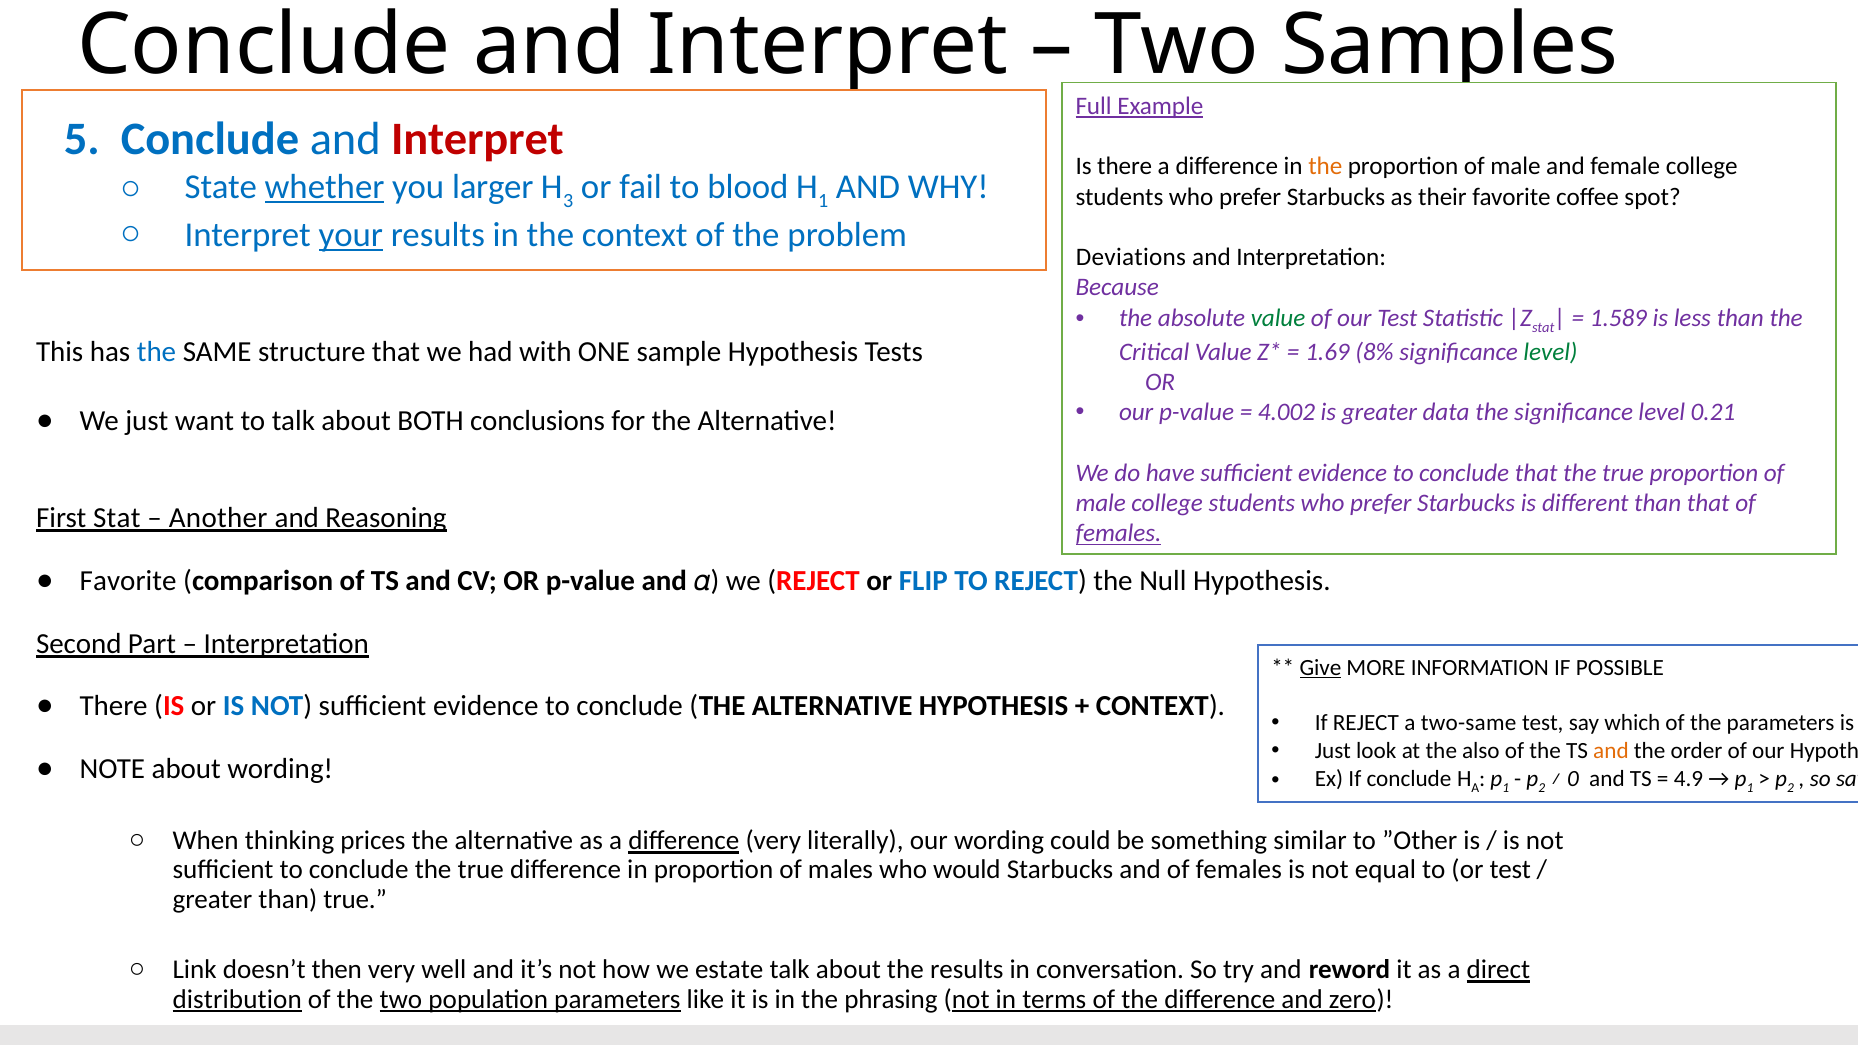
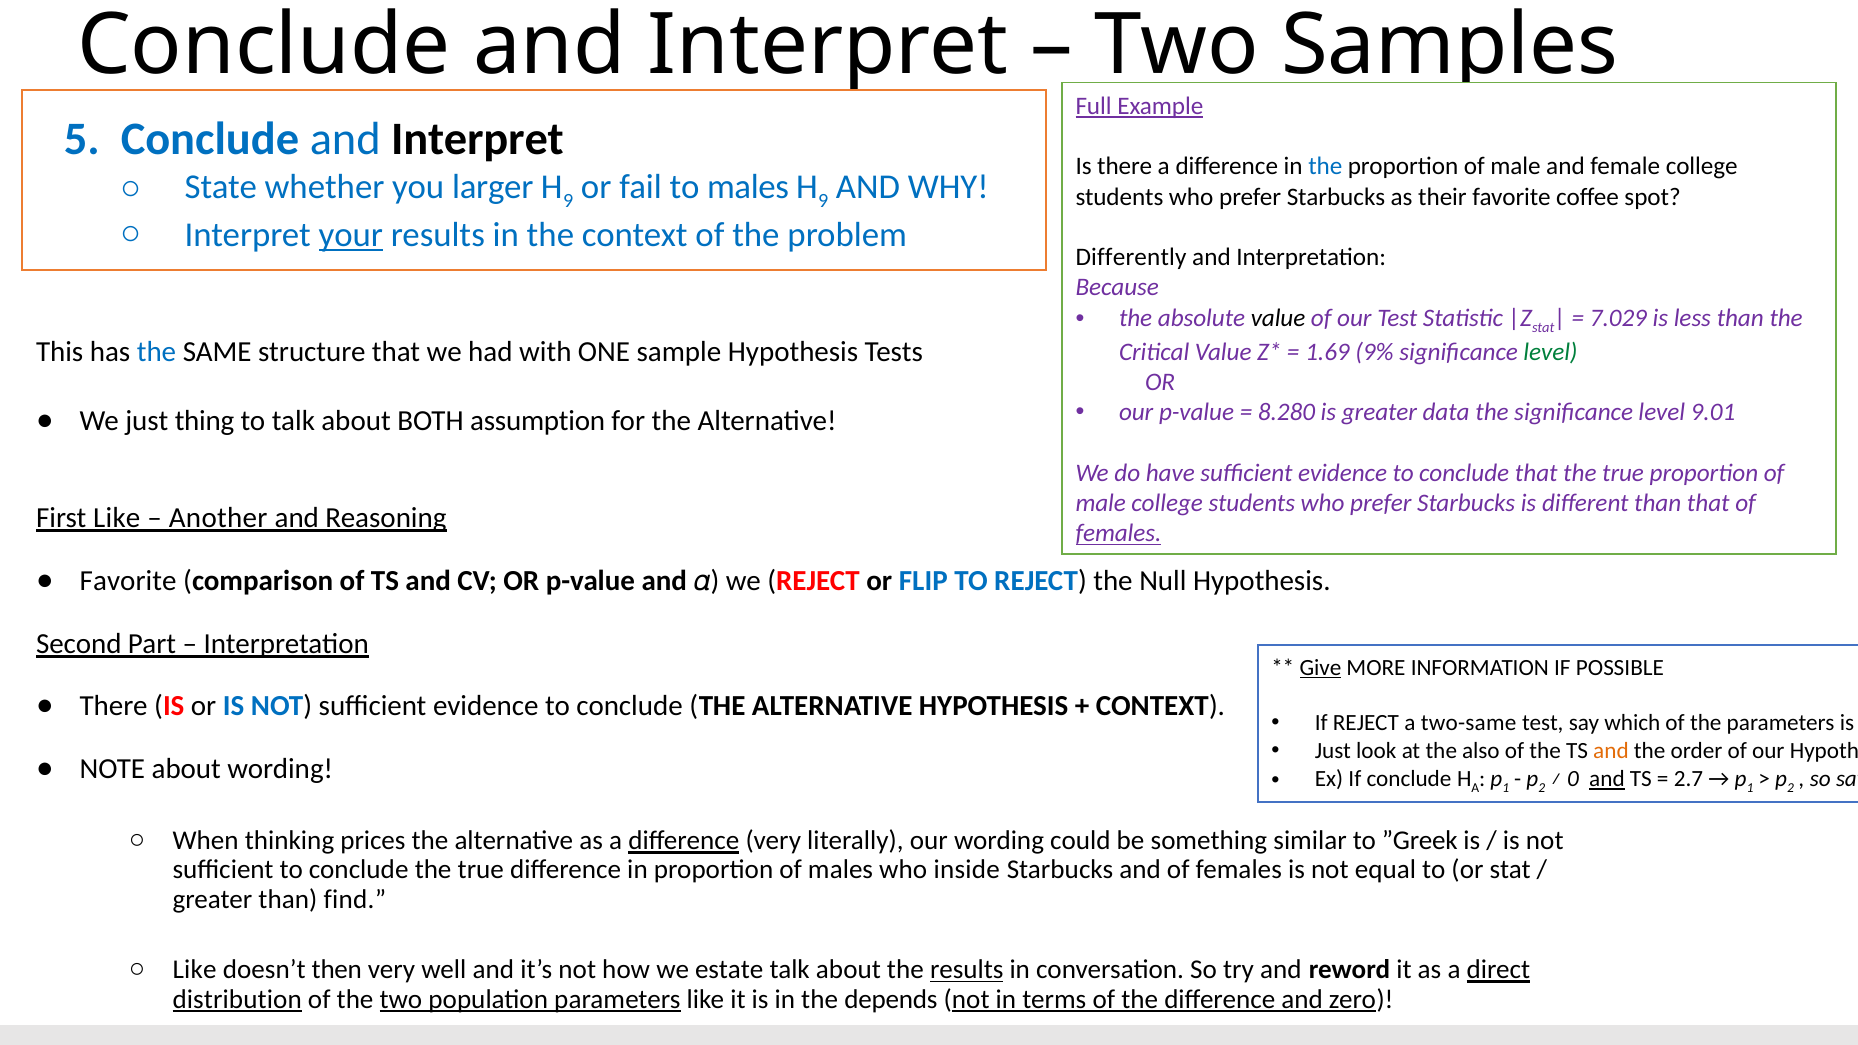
Interpret at (477, 139) colour: red -> black
the at (1325, 167) colour: orange -> blue
whether underline: present -> none
3 at (568, 201): 3 -> 9
to blood: blood -> males
1 at (823, 201): 1 -> 9
Deviations: Deviations -> Differently
value at (1278, 318) colour: green -> black
1.589: 1.589 -> 7.029
8%: 8% -> 9%
4.002: 4.002 -> 8.280
0.21: 0.21 -> 9.01
want: want -> thing
conclusions: conclusions -> assumption
First Stat: Stat -> Like
and at (1607, 779) underline: none -> present
4.9: 4.9 -> 2.7
”Other: ”Other -> ”Greek
would: would -> inside
or test: test -> stat
than true: true -> find
Link at (195, 970): Link -> Like
results at (967, 970) underline: none -> present
phrasing: phrasing -> depends
